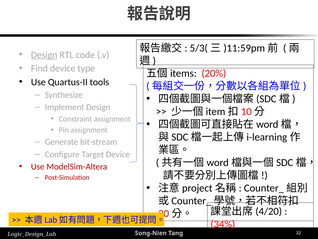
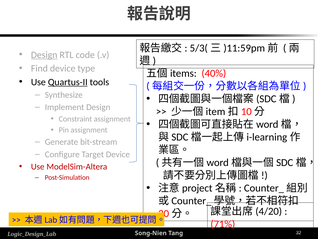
20%: 20% -> 40%
Quartus-II underline: none -> present
34%: 34% -> 71%
